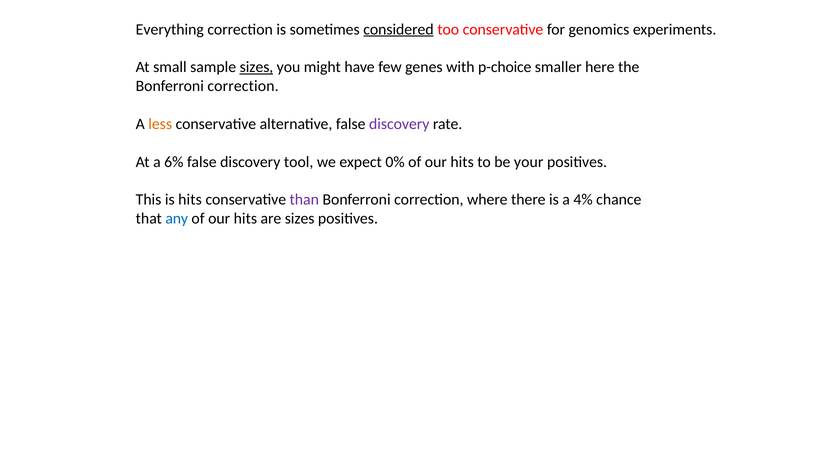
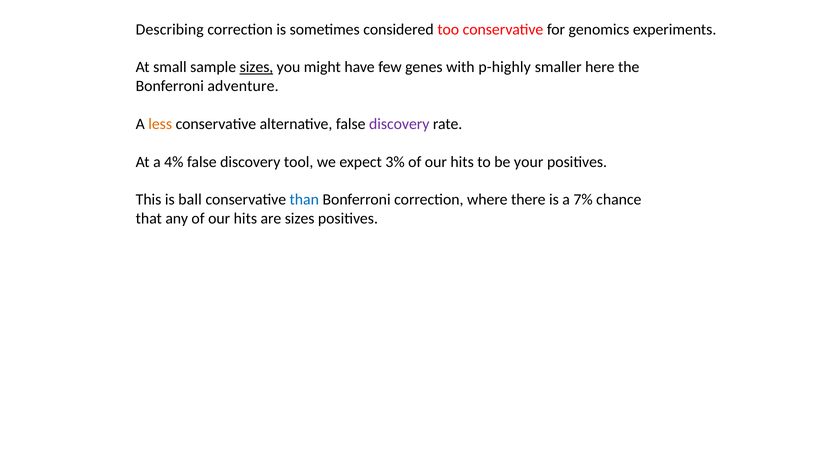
Everything: Everything -> Describing
considered underline: present -> none
p-choice: p-choice -> p-highly
correction at (243, 86): correction -> adventure
6%: 6% -> 4%
0%: 0% -> 3%
is hits: hits -> ball
than colour: purple -> blue
4%: 4% -> 7%
any colour: blue -> black
